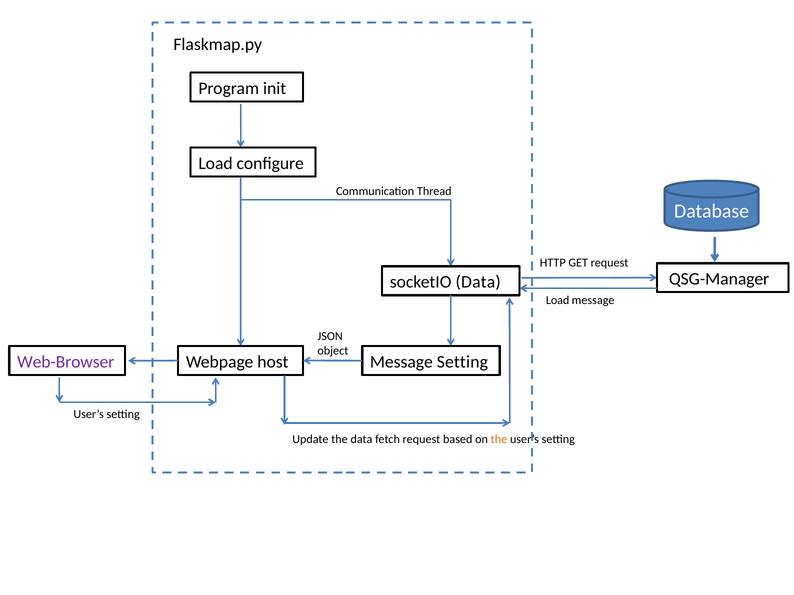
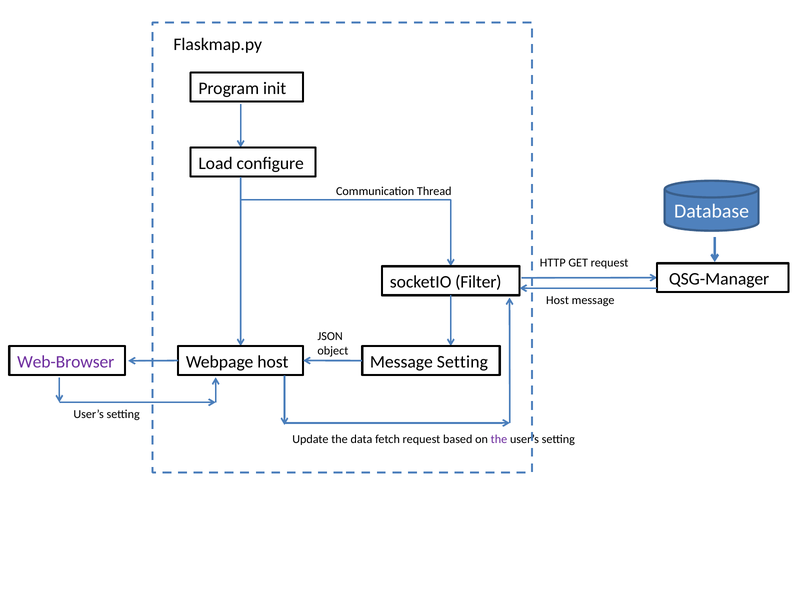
socketIO Data: Data -> Filter
Load at (558, 300): Load -> Host
the at (499, 440) colour: orange -> purple
